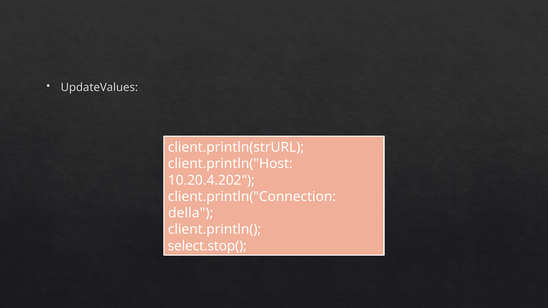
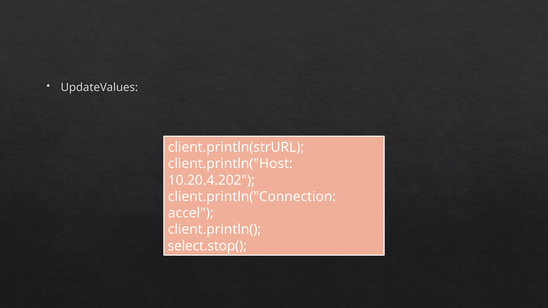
della: della -> accel
